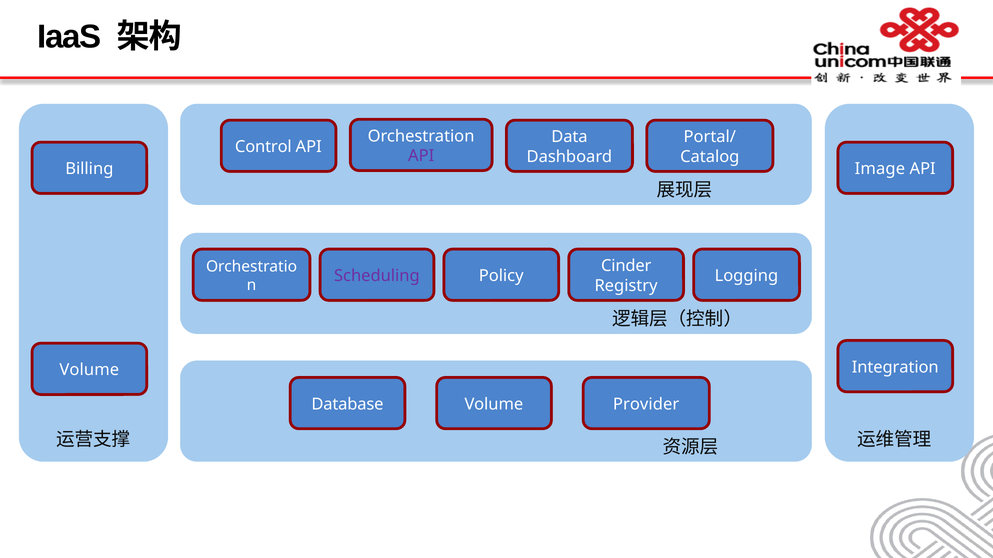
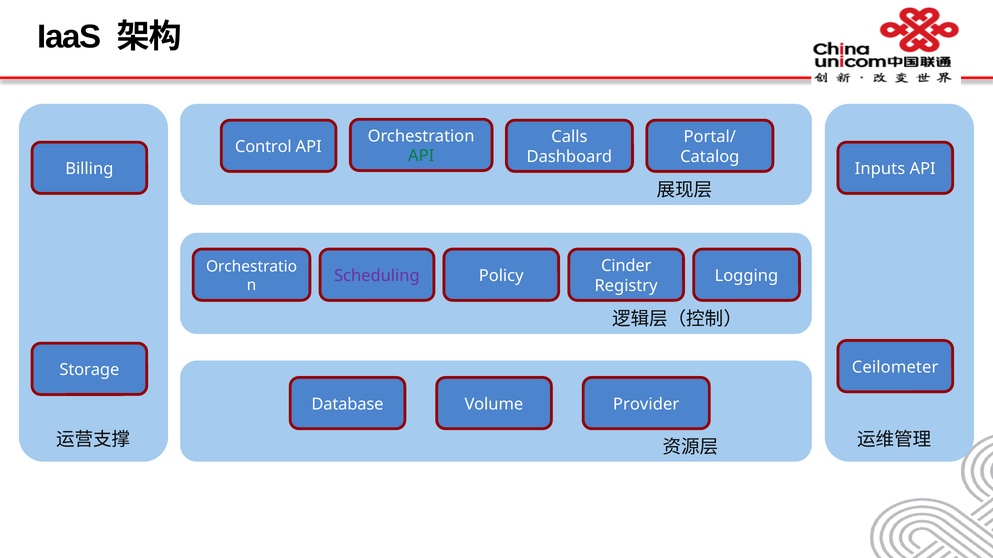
Data: Data -> Calls
API at (421, 156) colour: purple -> green
Image: Image -> Inputs
Integration: Integration -> Ceilometer
Volume at (89, 370): Volume -> Storage
